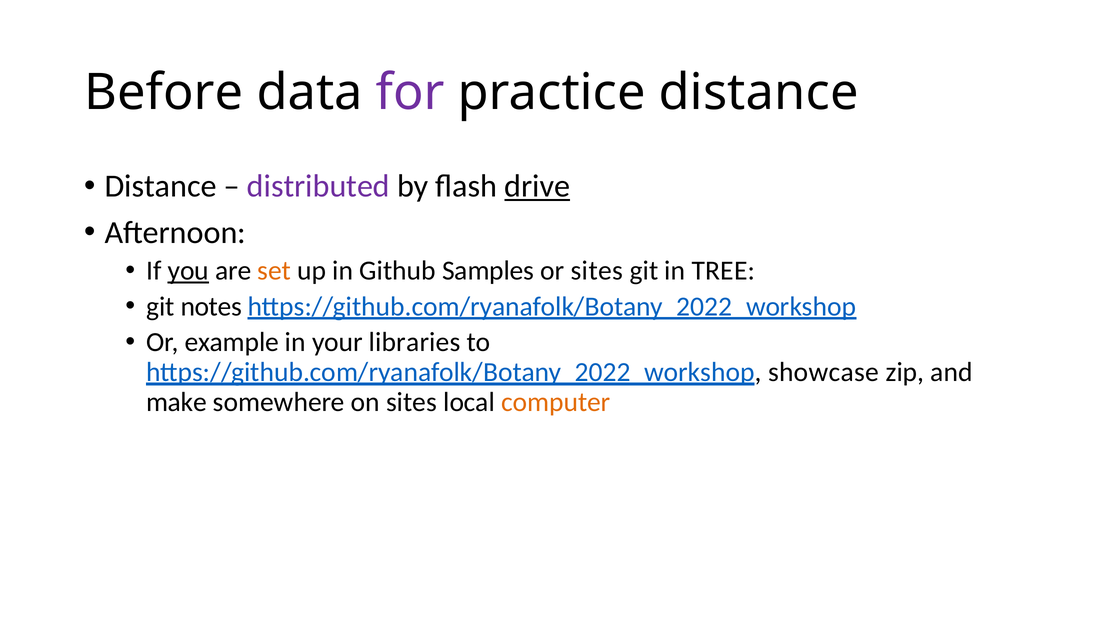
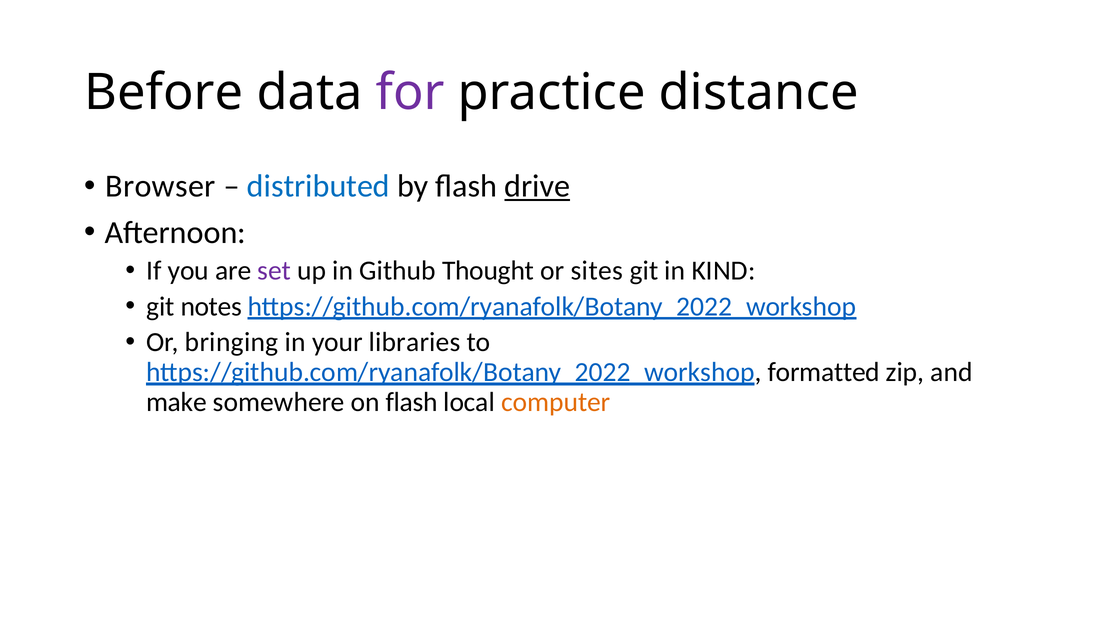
Distance at (161, 186): Distance -> Browser
distributed colour: purple -> blue
you underline: present -> none
set colour: orange -> purple
Samples: Samples -> Thought
TREE: TREE -> KIND
example: example -> bringing
showcase: showcase -> formatted
on sites: sites -> flash
